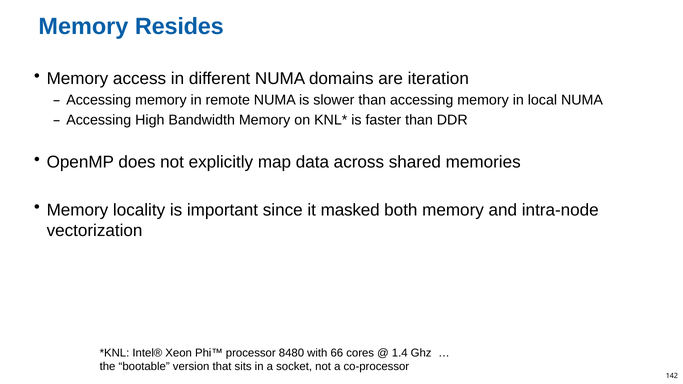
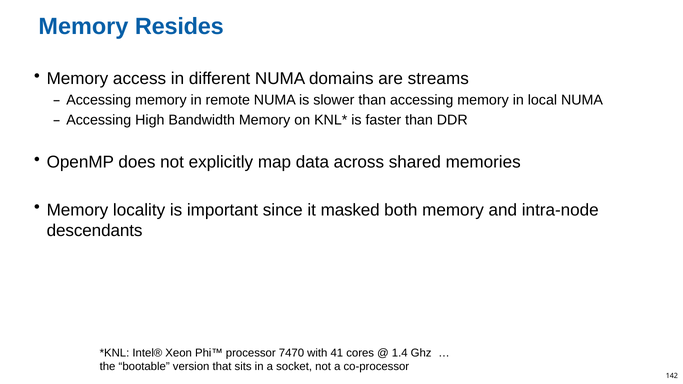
iteration: iteration -> streams
vectorization: vectorization -> descendants
8480: 8480 -> 7470
66: 66 -> 41
